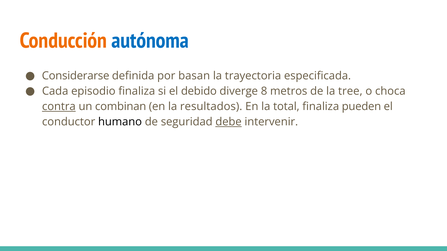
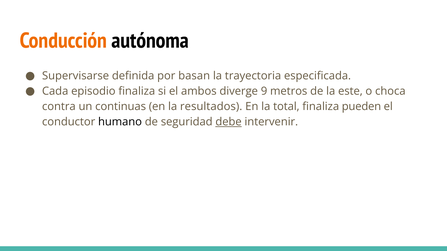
autónoma colour: blue -> black
Considerarse: Considerarse -> Supervisarse
debido: debido -> ambos
8: 8 -> 9
tree: tree -> este
contra underline: present -> none
combinan: combinan -> continuas
